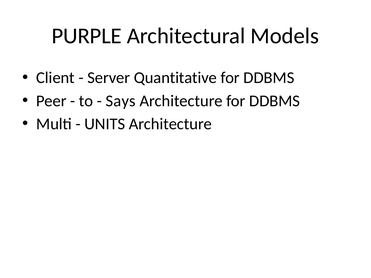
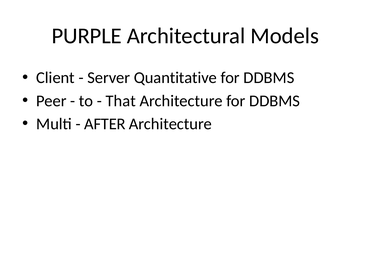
Says: Says -> That
UNITS: UNITS -> AFTER
